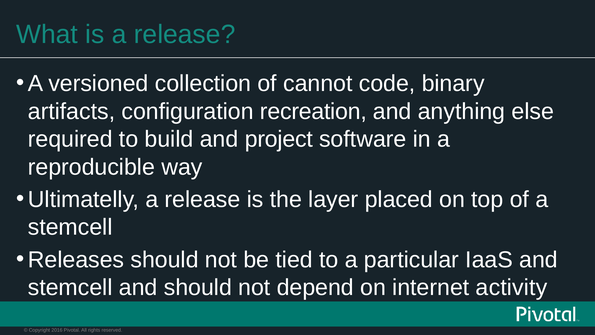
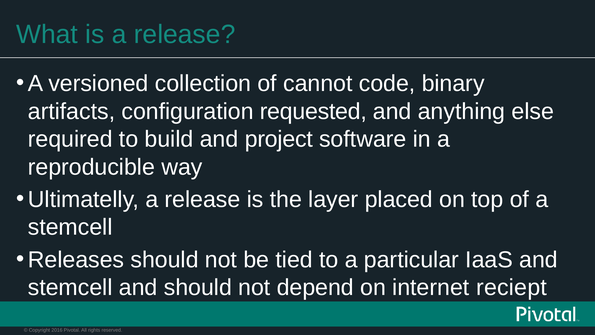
recreation: recreation -> requested
activity: activity -> reciept
